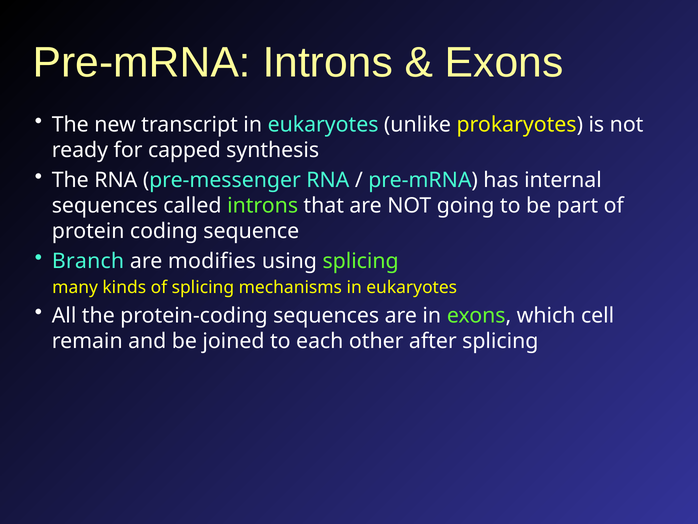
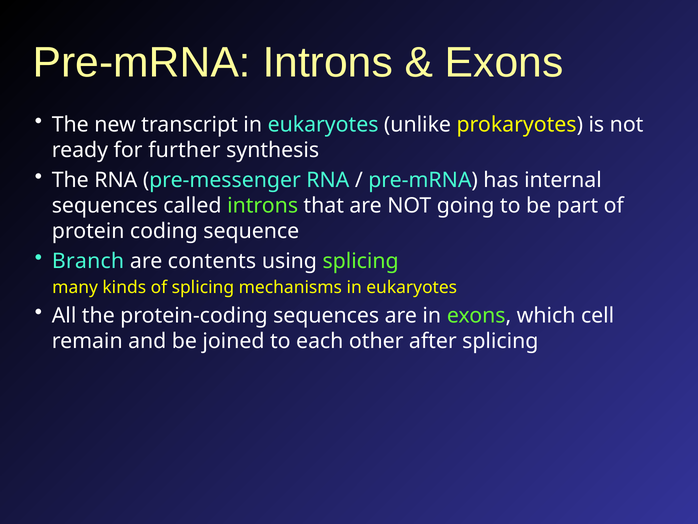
capped: capped -> further
modifies: modifies -> contents
